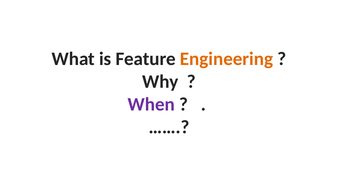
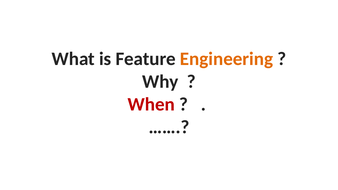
When colour: purple -> red
